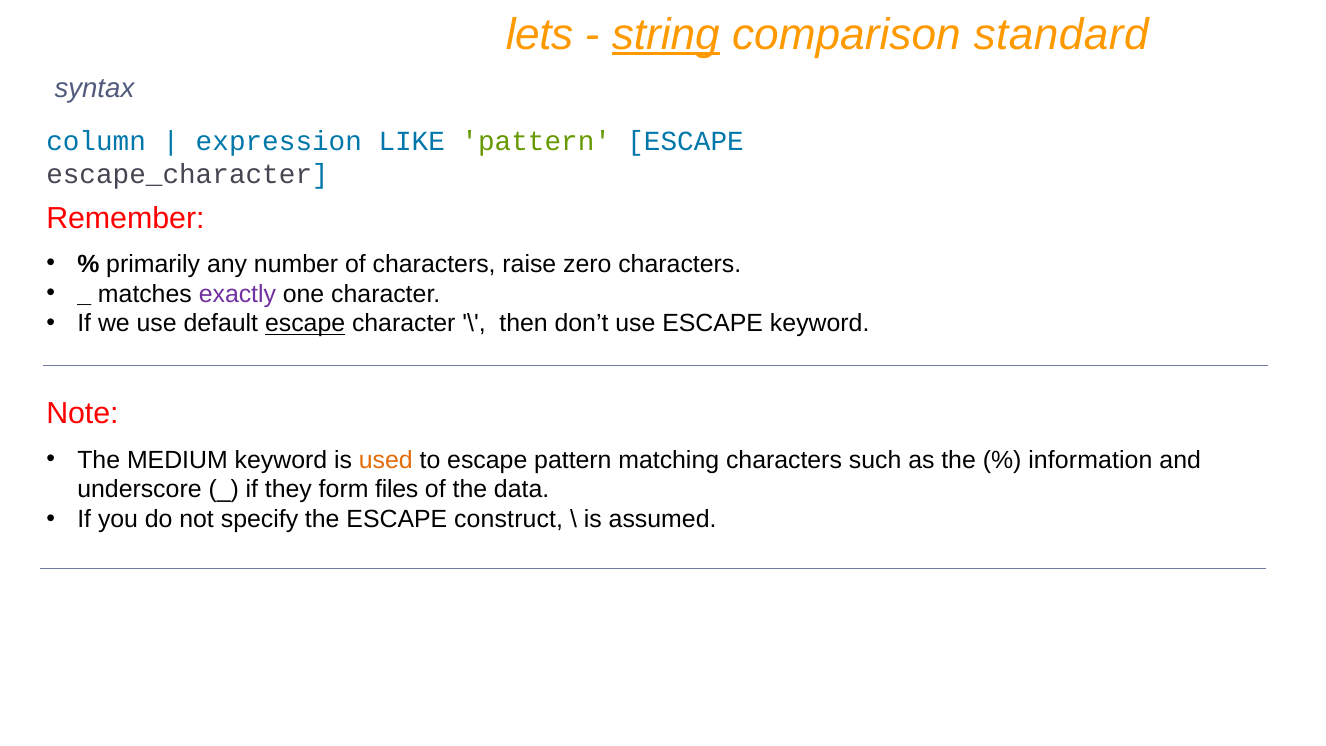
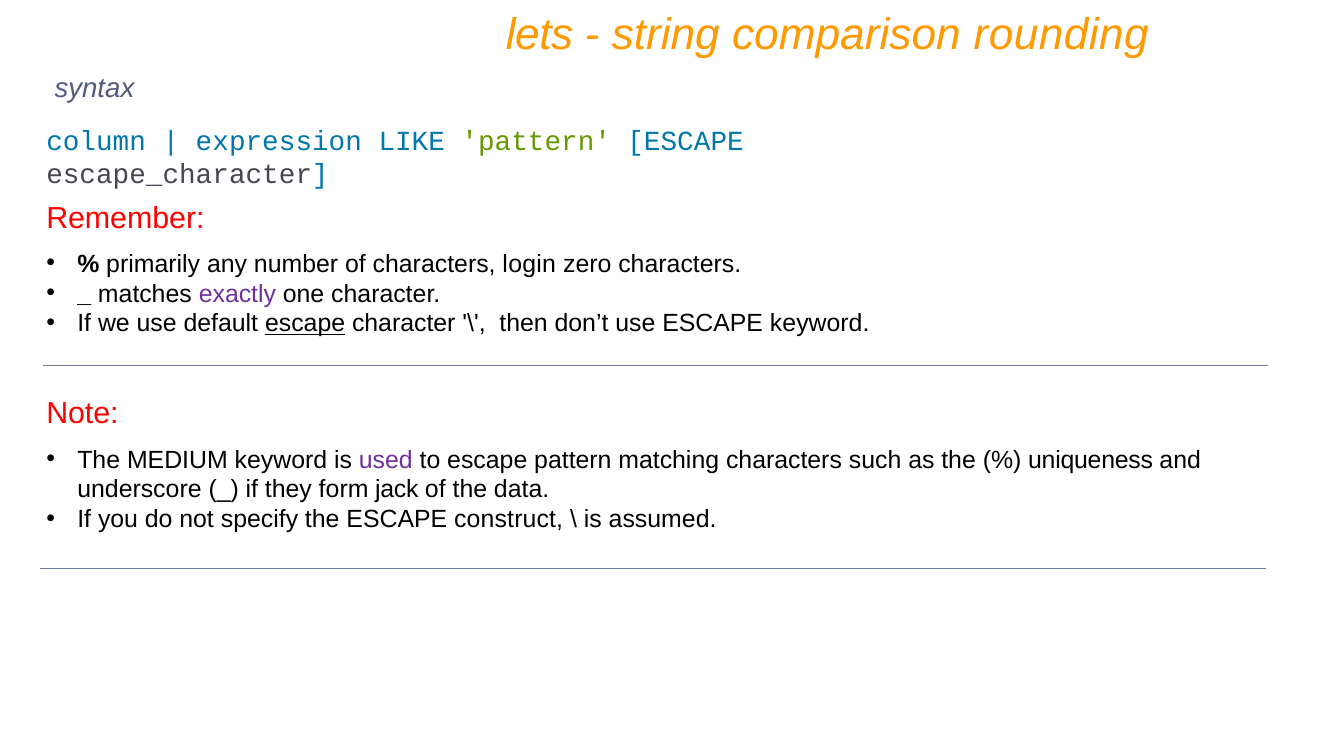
string underline: present -> none
standard: standard -> rounding
raise: raise -> login
used colour: orange -> purple
information: information -> uniqueness
files: files -> jack
